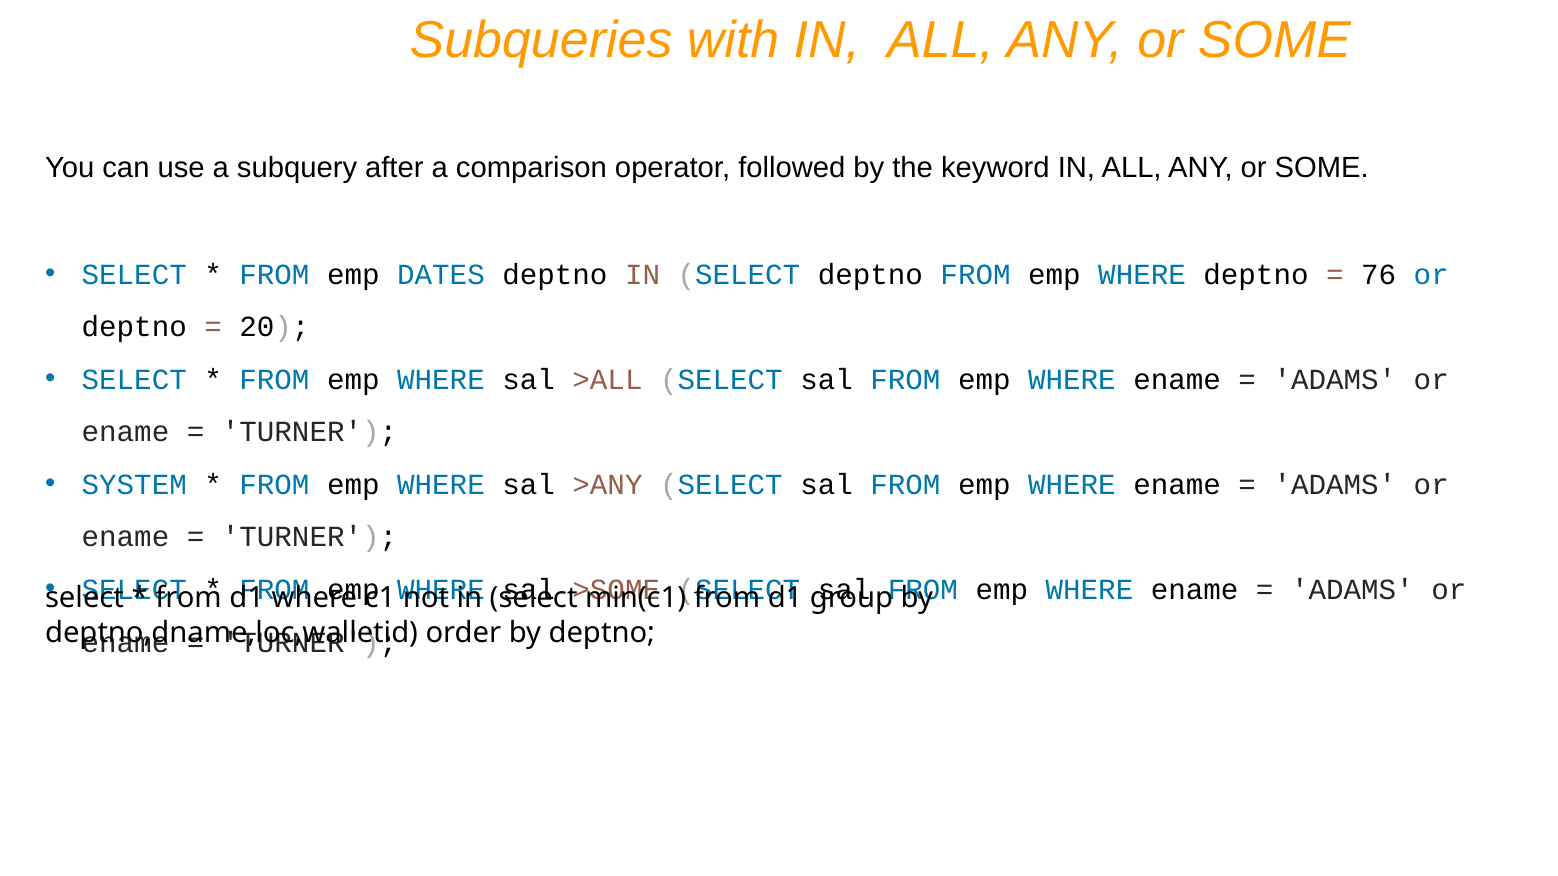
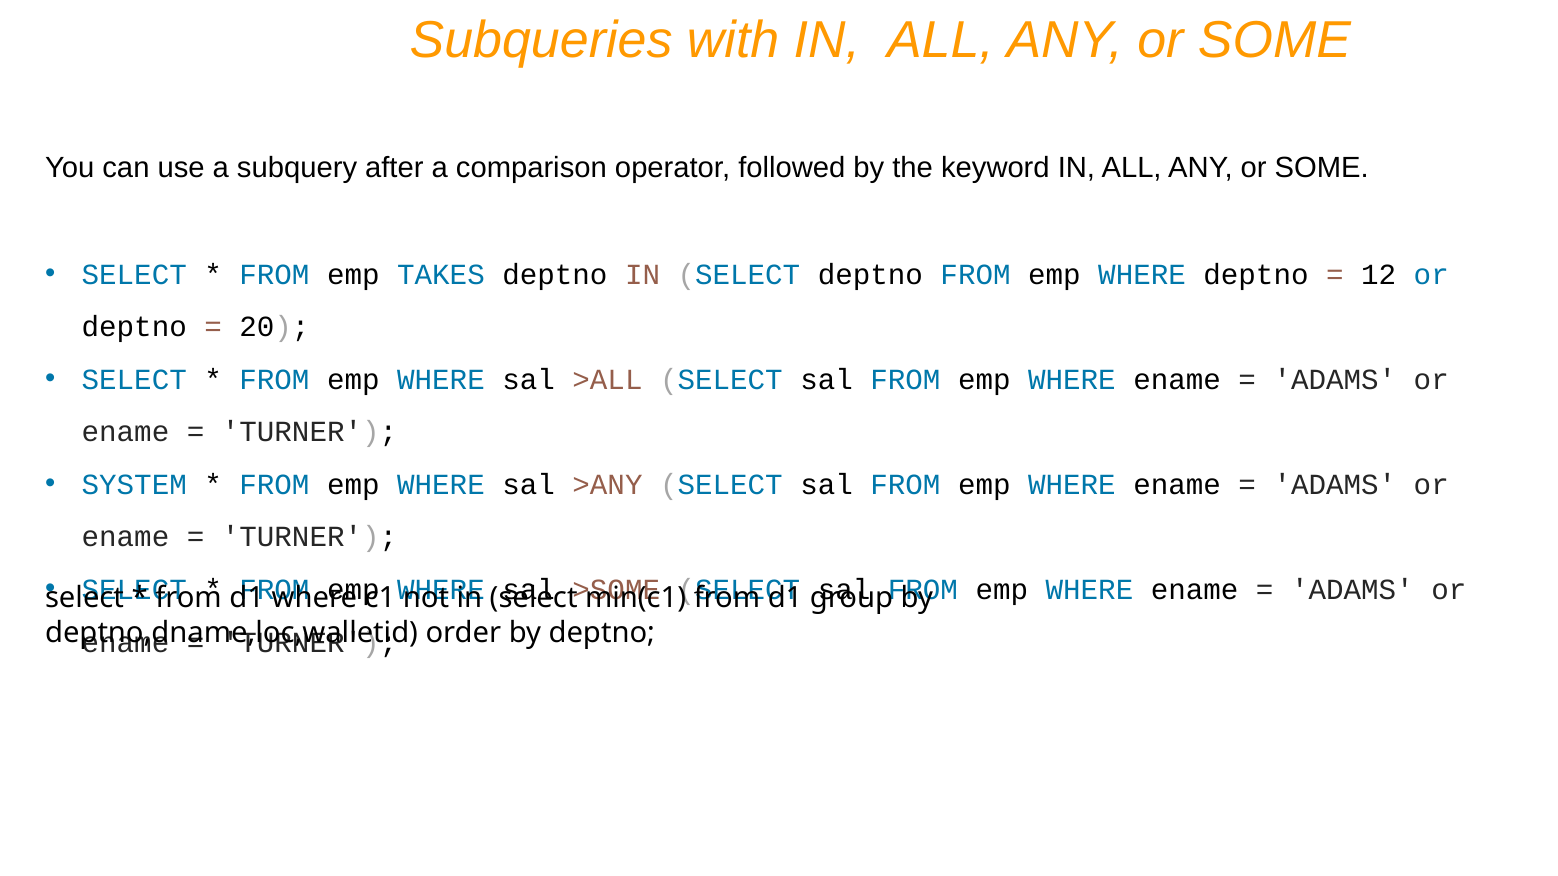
DATES: DATES -> TAKES
76: 76 -> 12
